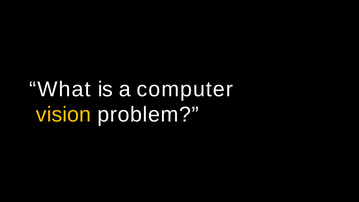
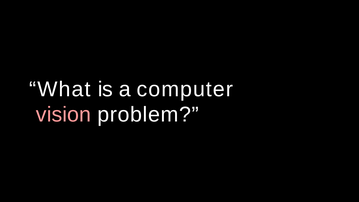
vision colour: yellow -> pink
